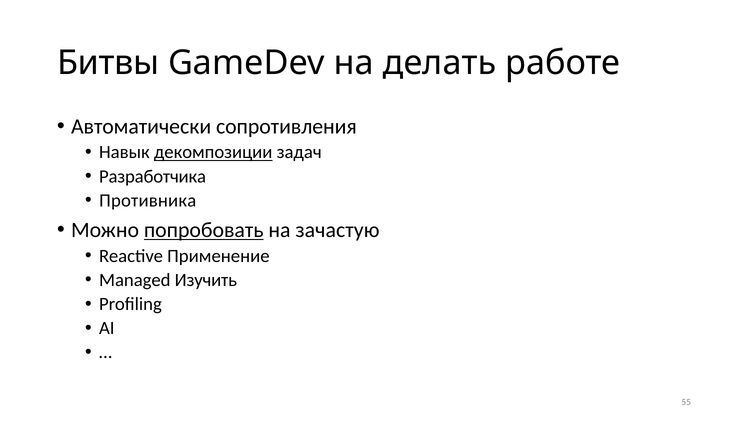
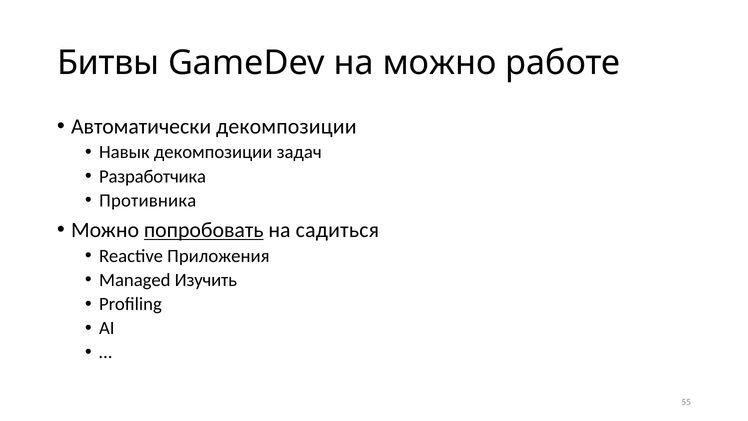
на делать: делать -> можно
Автоматически сопротивления: сопротивления -> декомпозиции
декомпозиции at (213, 152) underline: present -> none
зачастую: зачастую -> садиться
Применение: Применение -> Приложения
